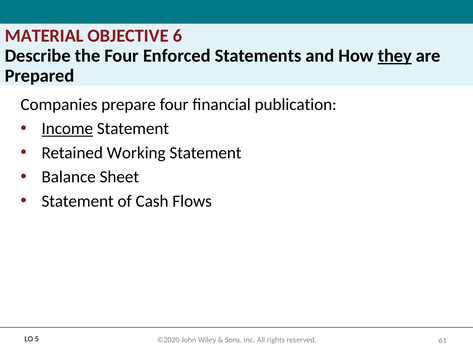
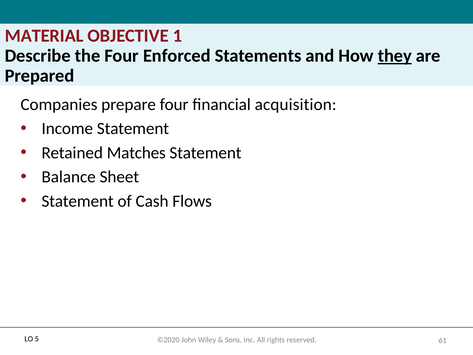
6: 6 -> 1
publication: publication -> acquisition
Income underline: present -> none
Working: Working -> Matches
